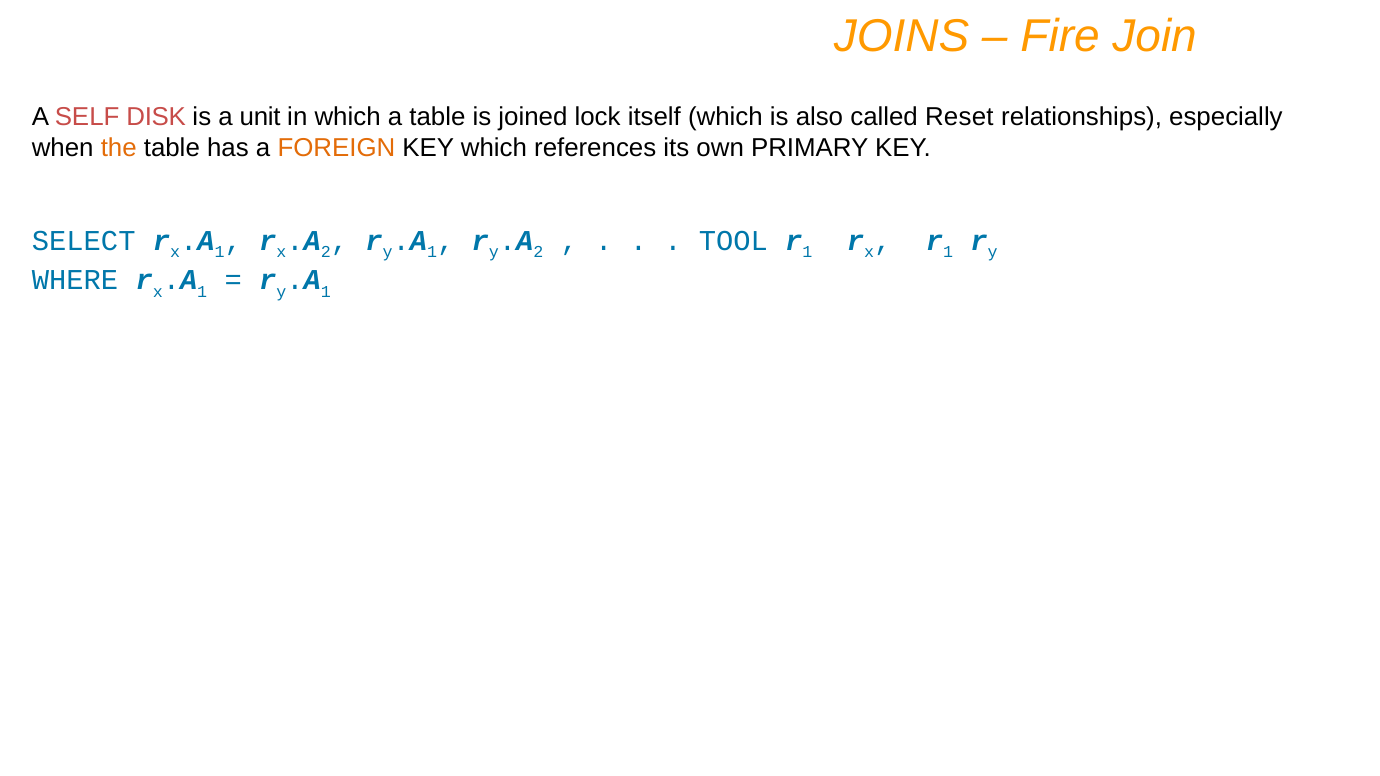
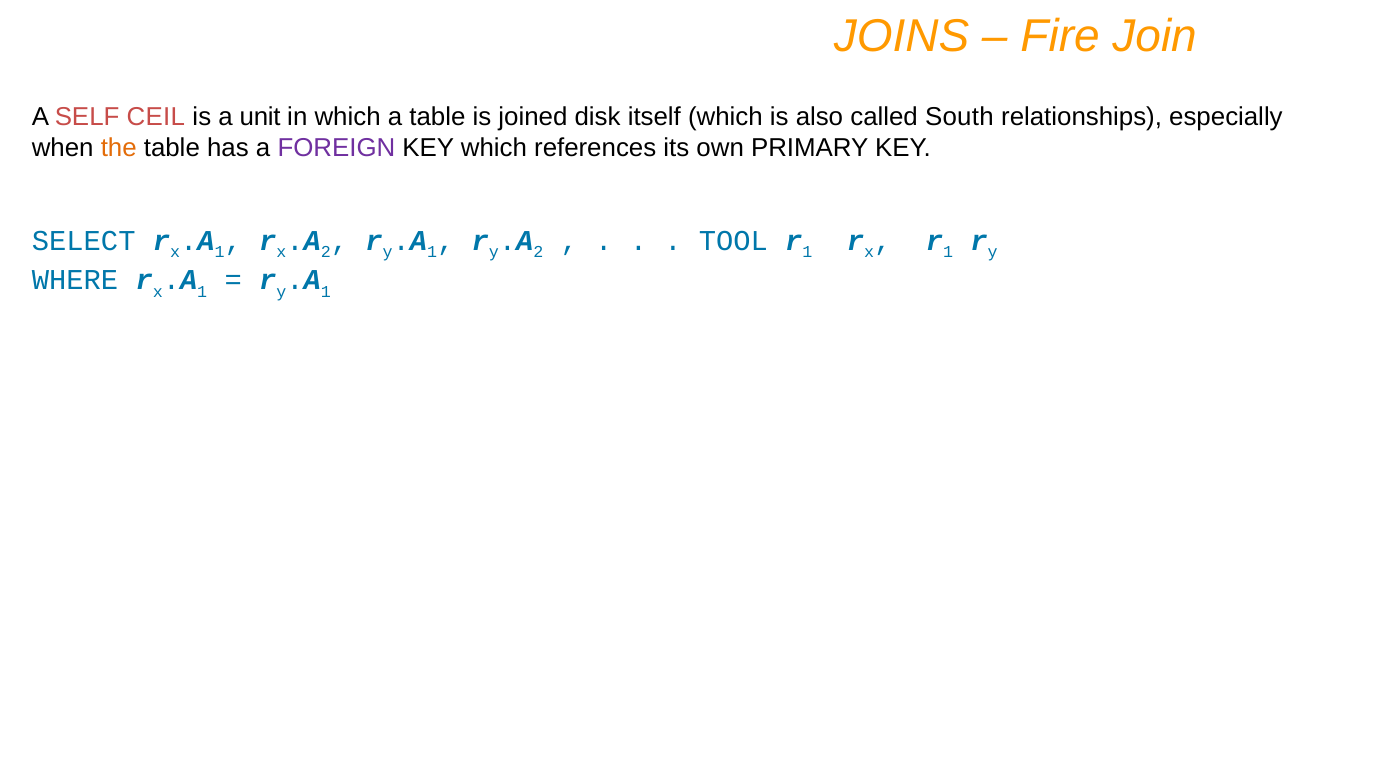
DISK: DISK -> CEIL
lock: lock -> disk
Reset: Reset -> South
FOREIGN colour: orange -> purple
